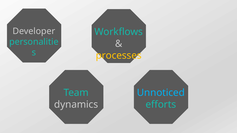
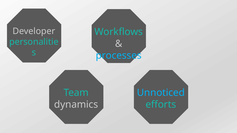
processes colour: yellow -> light blue
